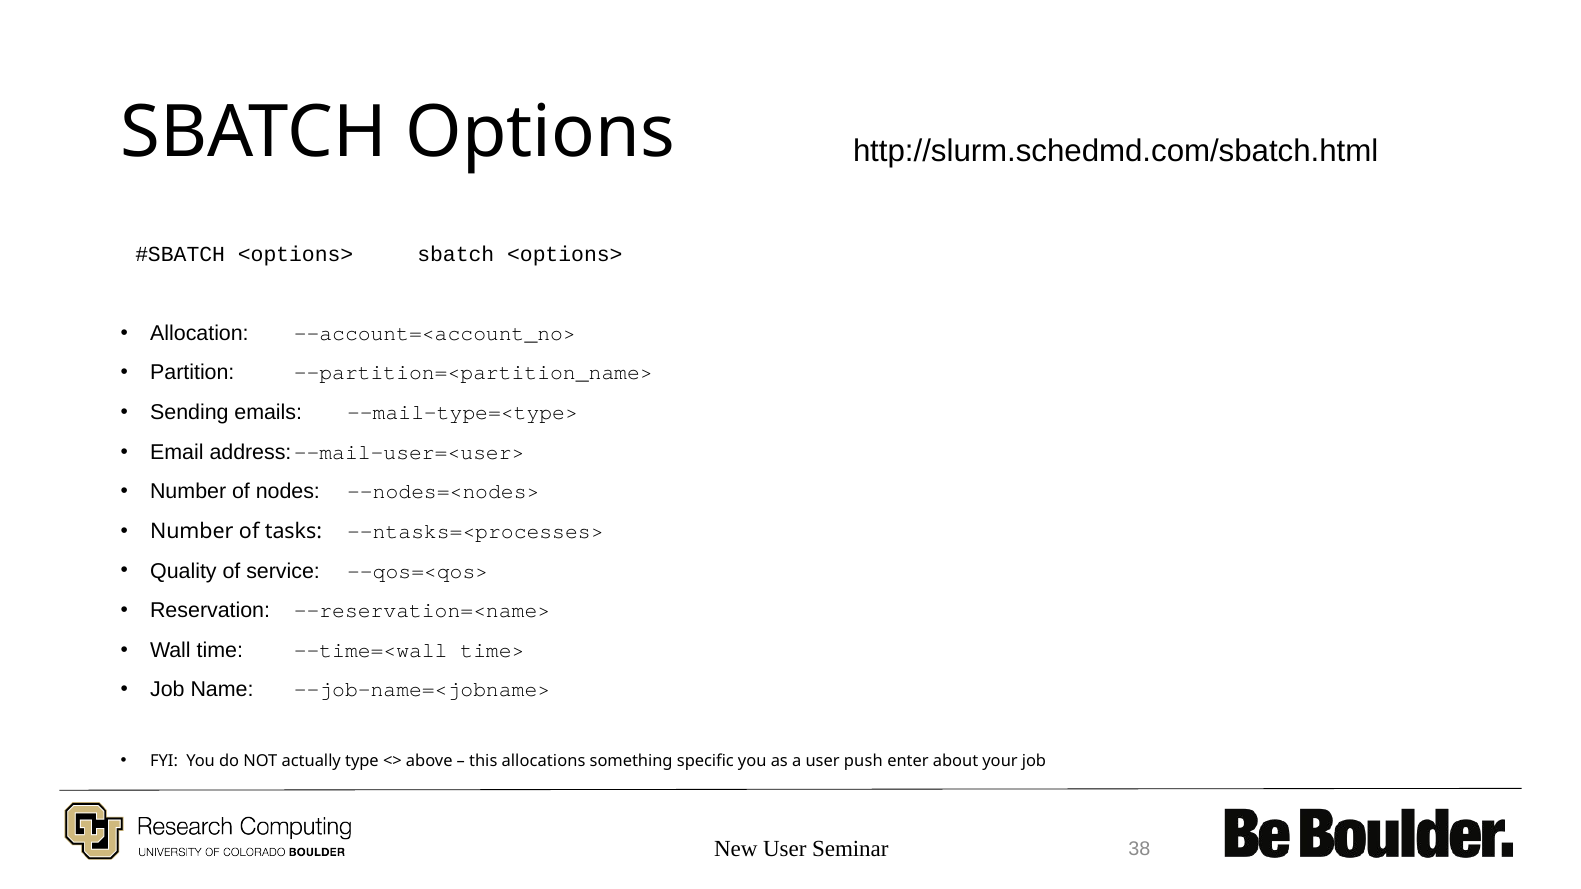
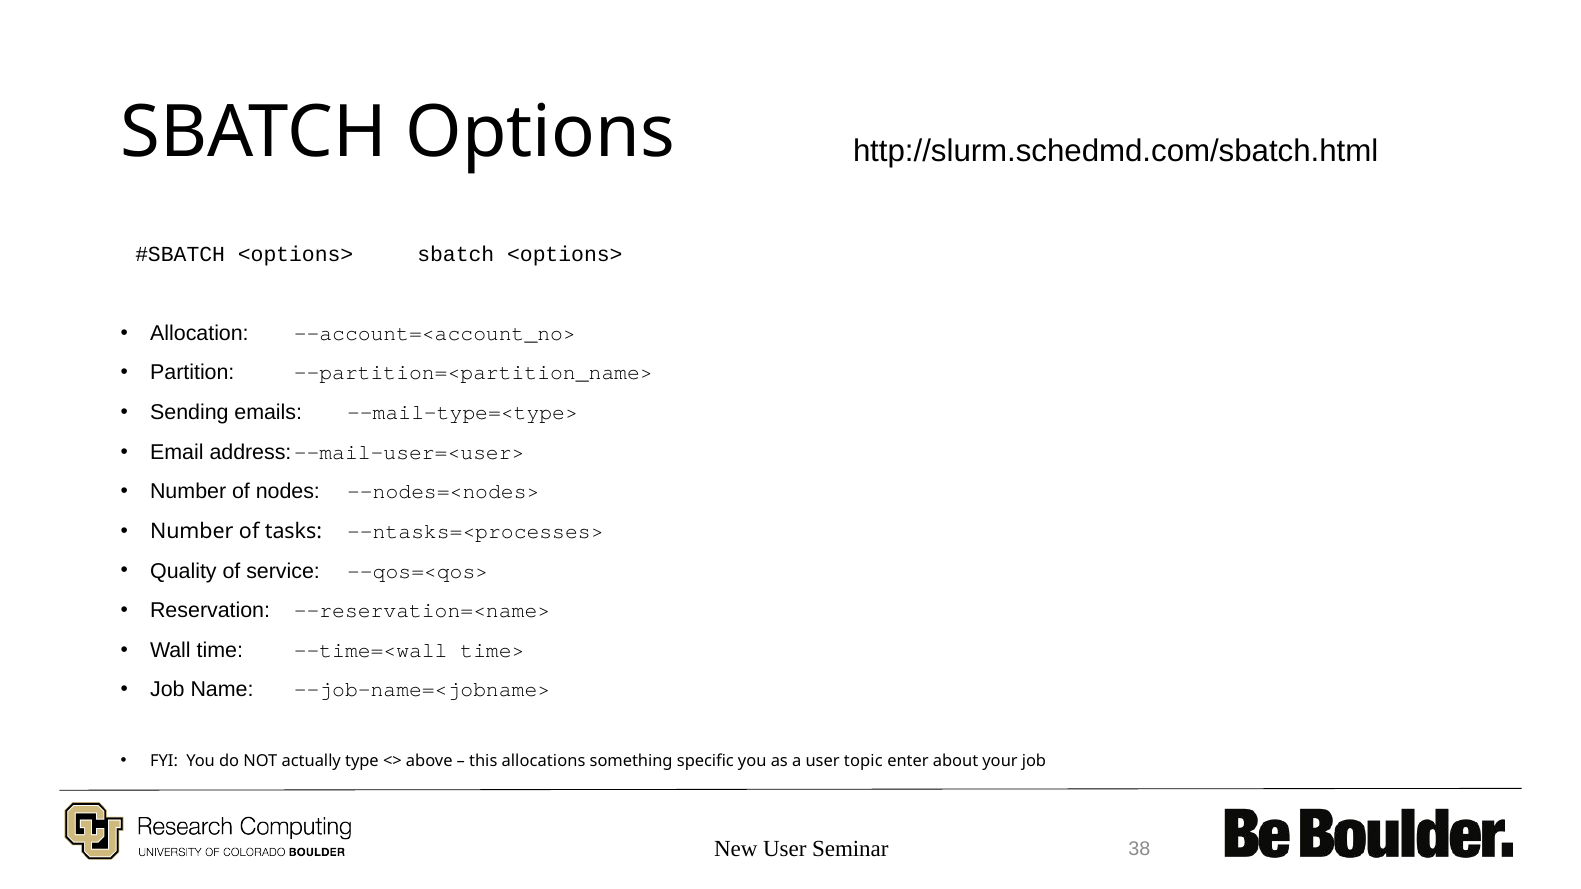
push: push -> topic
